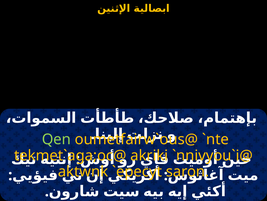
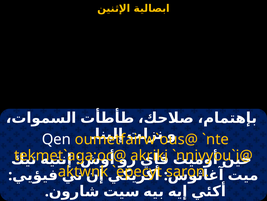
Qen colour: light green -> white
